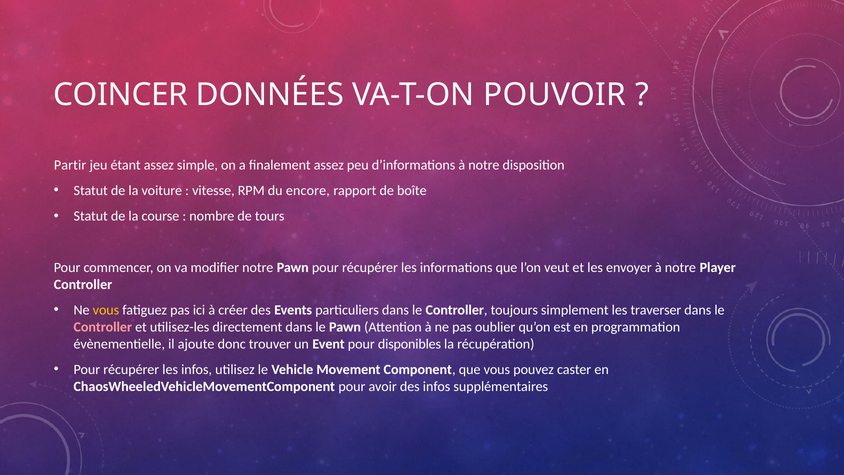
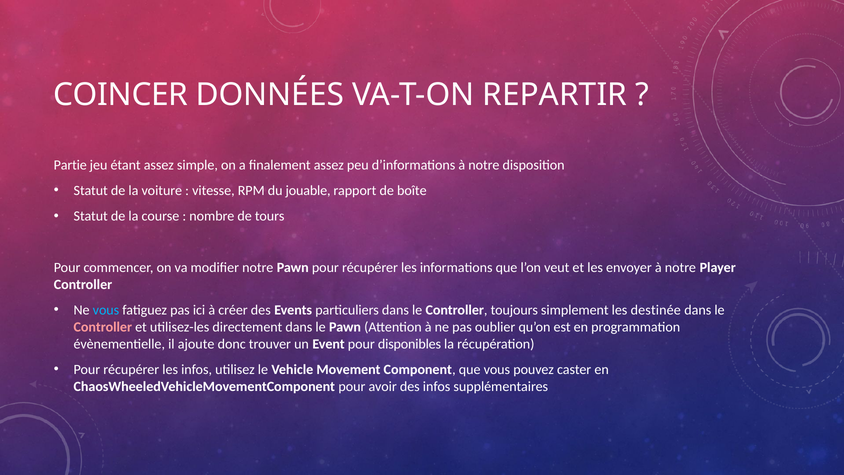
POUVOIR: POUVOIR -> REPARTIR
Partir: Partir -> Partie
encore: encore -> jouable
vous at (106, 310) colour: yellow -> light blue
traverser: traverser -> destinée
